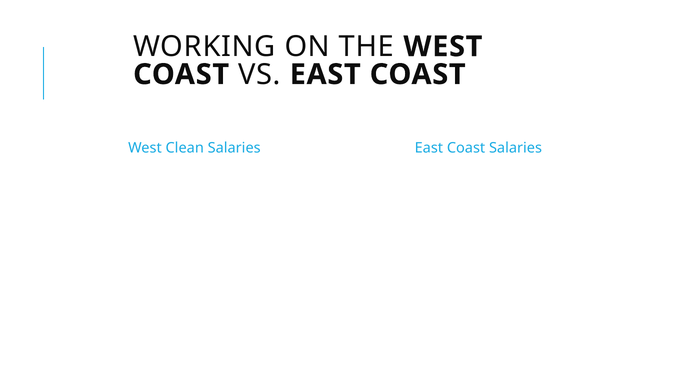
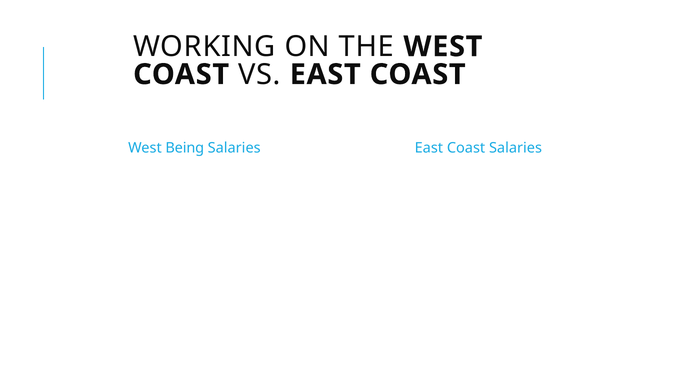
Clean: Clean -> Being
